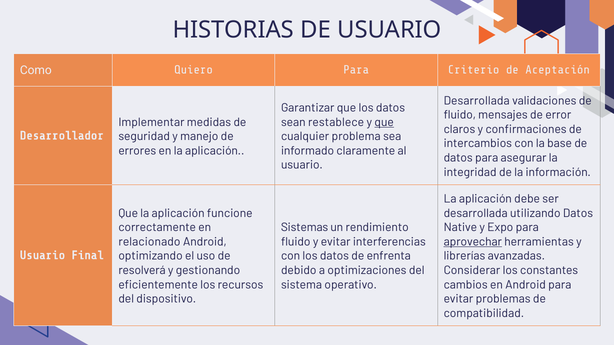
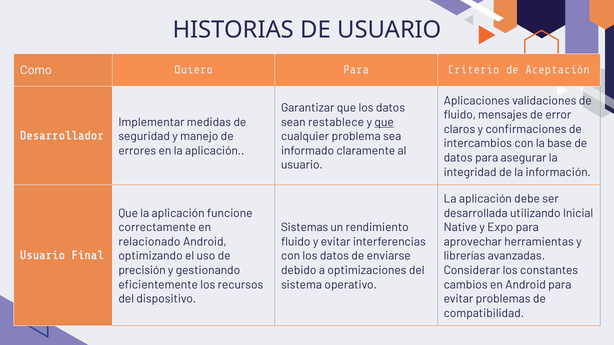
Desarrollada at (477, 101): Desarrollada -> Aplicaciones
utilizando Datos: Datos -> Inicial
aprovechar underline: present -> none
enfrenta: enfrenta -> enviarse
resolverá: resolverá -> precisión
